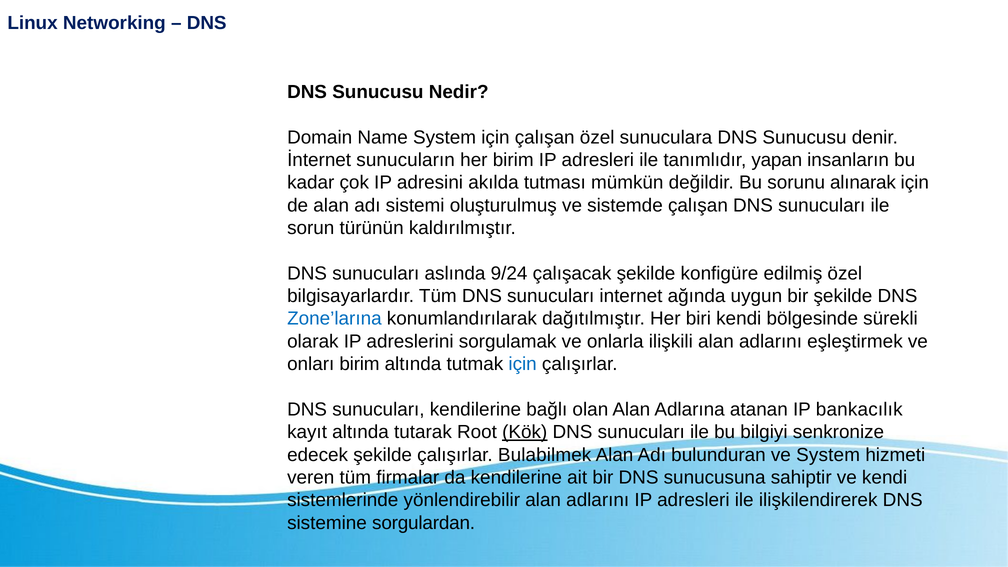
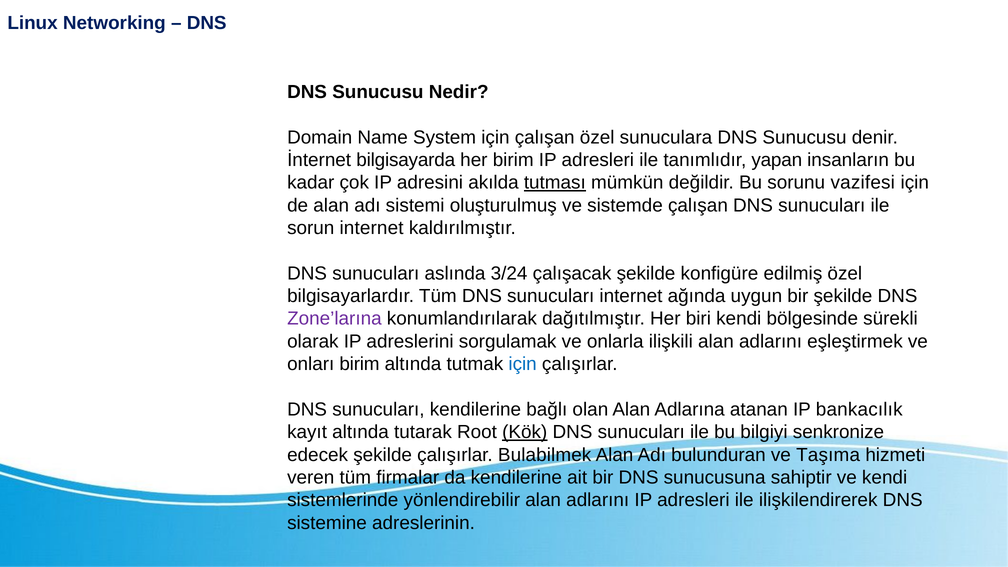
sunucuların: sunucuların -> bilgisayarda
tutması underline: none -> present
alınarak: alınarak -> vazifesi
sorun türünün: türünün -> internet
9/24: 9/24 -> 3/24
Zone’larına colour: blue -> purple
ve System: System -> Taşıma
sorgulardan: sorgulardan -> adreslerinin
